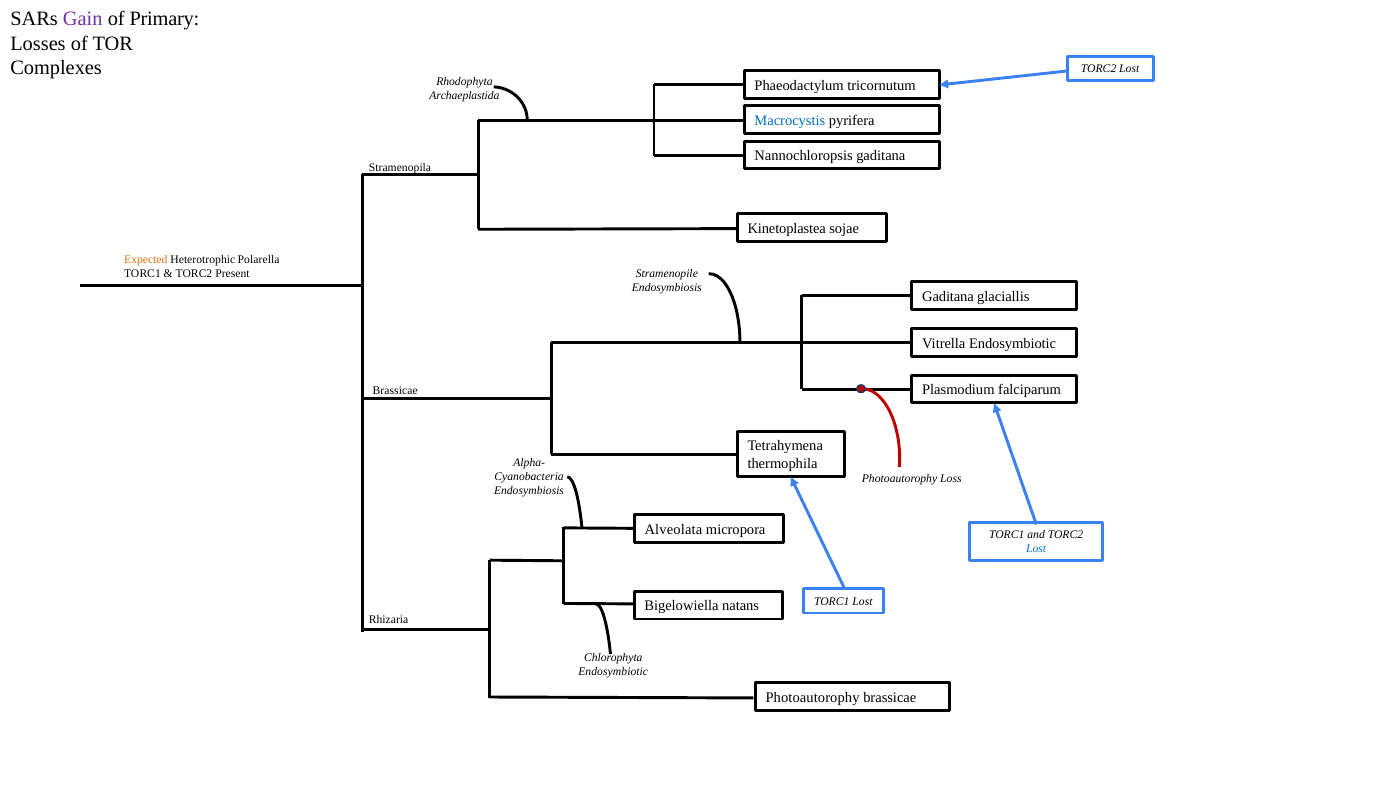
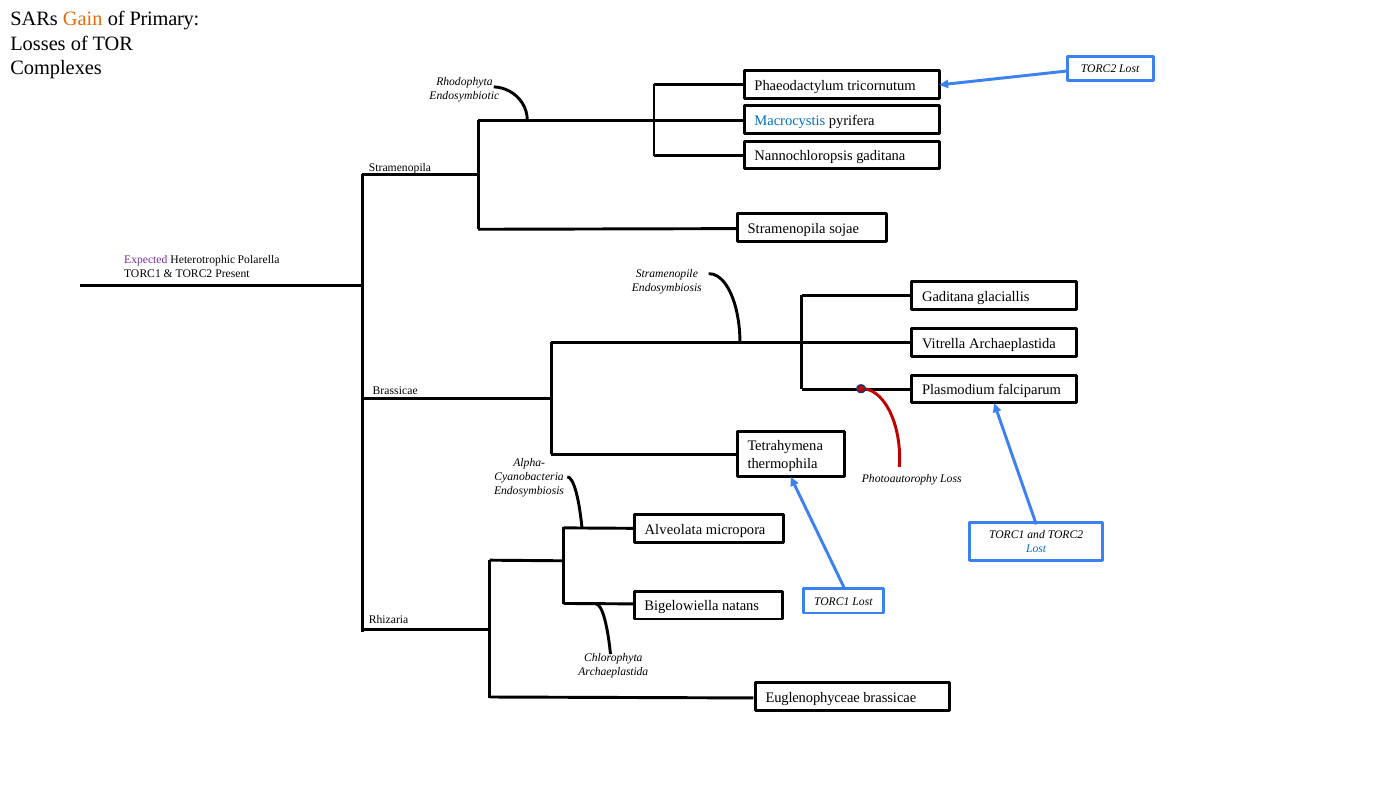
Gain colour: purple -> orange
Archaeplastida: Archaeplastida -> Endosymbiotic
Kinetoplastea at (787, 228): Kinetoplastea -> Stramenopila
Expected colour: orange -> purple
Vitrella Endosymbiotic: Endosymbiotic -> Archaeplastida
Endosymbiotic at (613, 672): Endosymbiotic -> Archaeplastida
Photoautorophy at (813, 698): Photoautorophy -> Euglenophyceae
